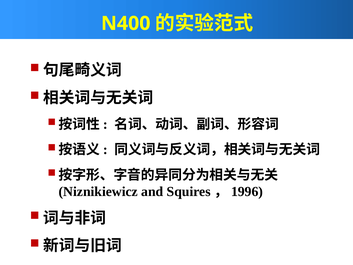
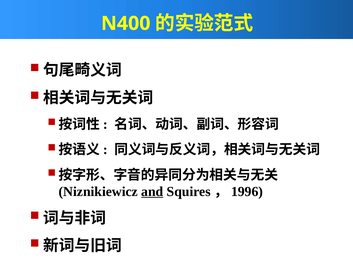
and underline: none -> present
